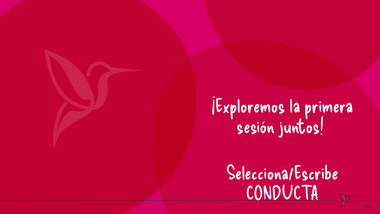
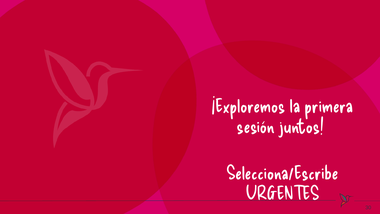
CONDUCTA: CONDUCTA -> URGENTES
